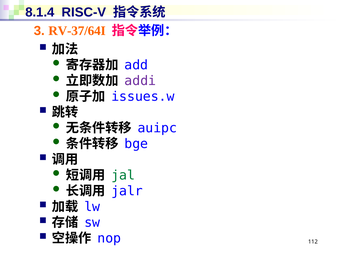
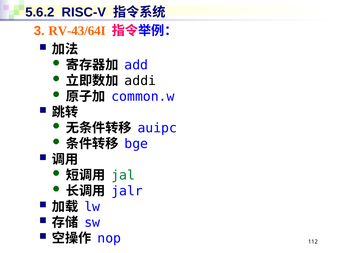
8.1.4: 8.1.4 -> 5.6.2
RV-37/64I: RV-37/64I -> RV-43/64I
addi colour: purple -> black
issues.w: issues.w -> common.w
